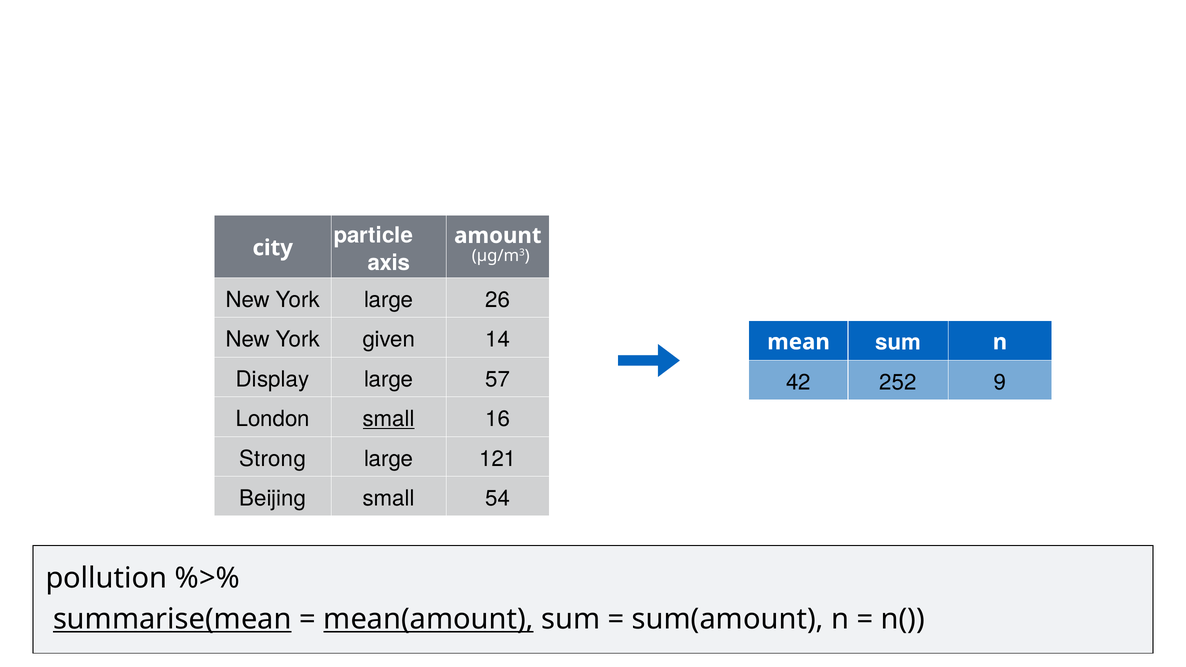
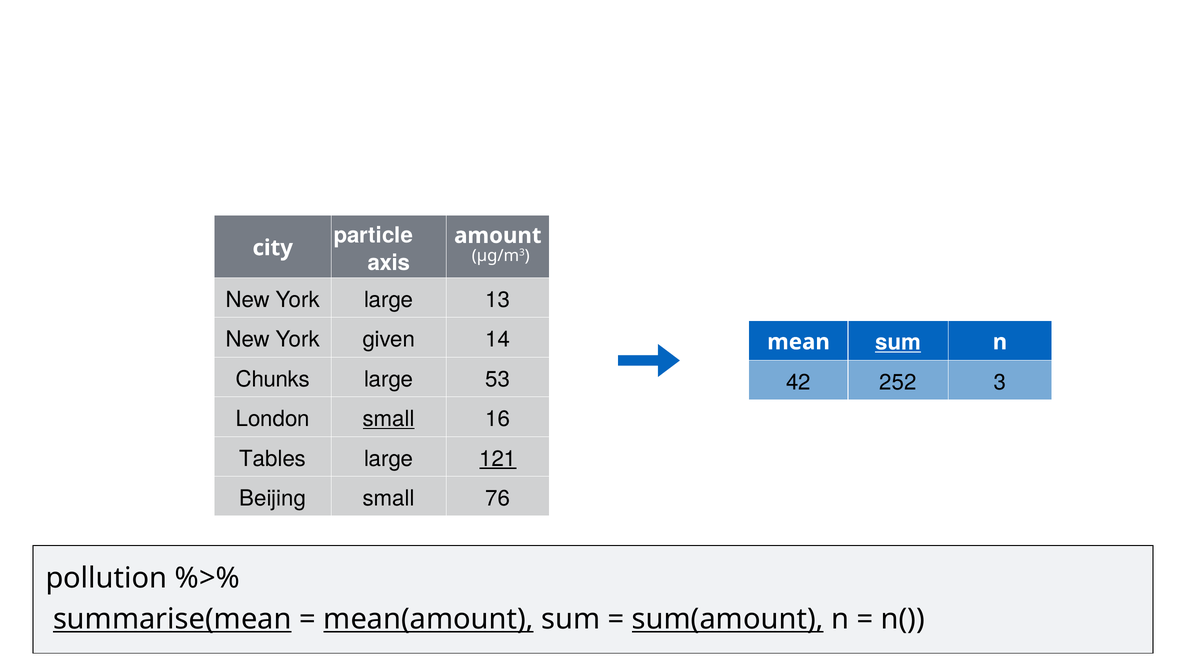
26: 26 -> 13
sum at (898, 343) underline: none -> present
Display: Display -> Chunks
57: 57 -> 53
9: 9 -> 3
Strong: Strong -> Tables
121 underline: none -> present
54: 54 -> 76
sum(amount underline: none -> present
